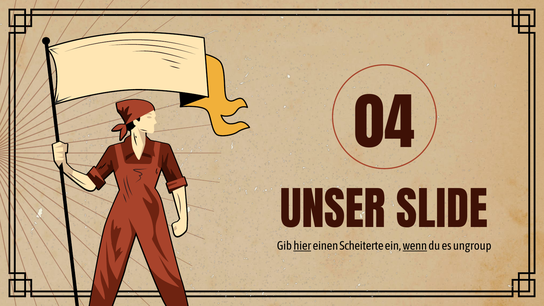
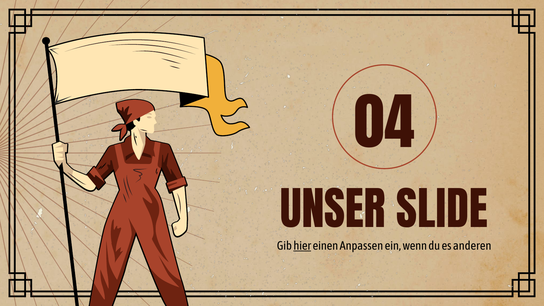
Scheiterte: Scheiterte -> Anpassen
wenn underline: present -> none
ungroup: ungroup -> anderen
